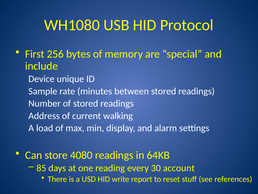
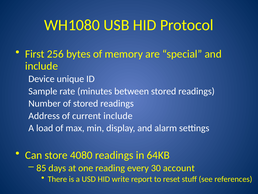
current walking: walking -> include
